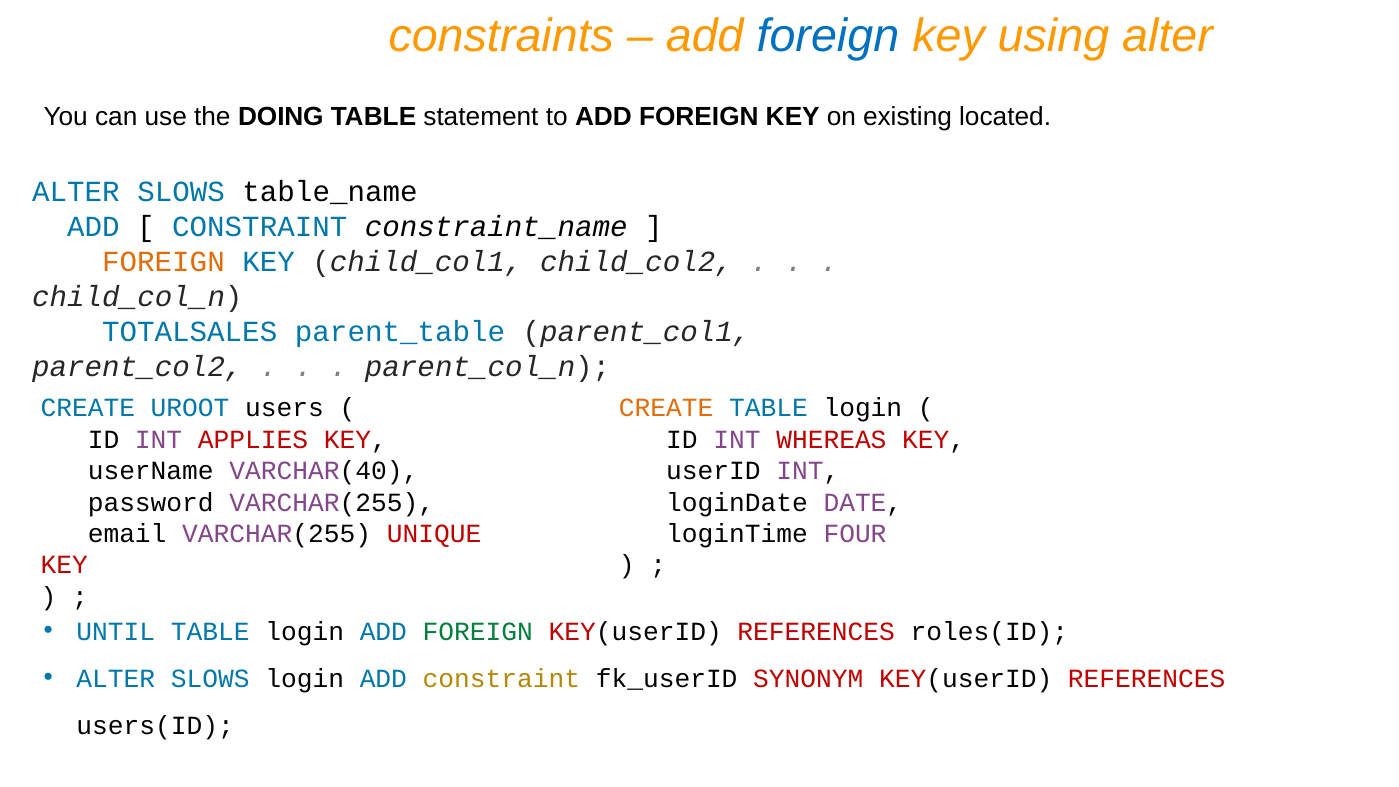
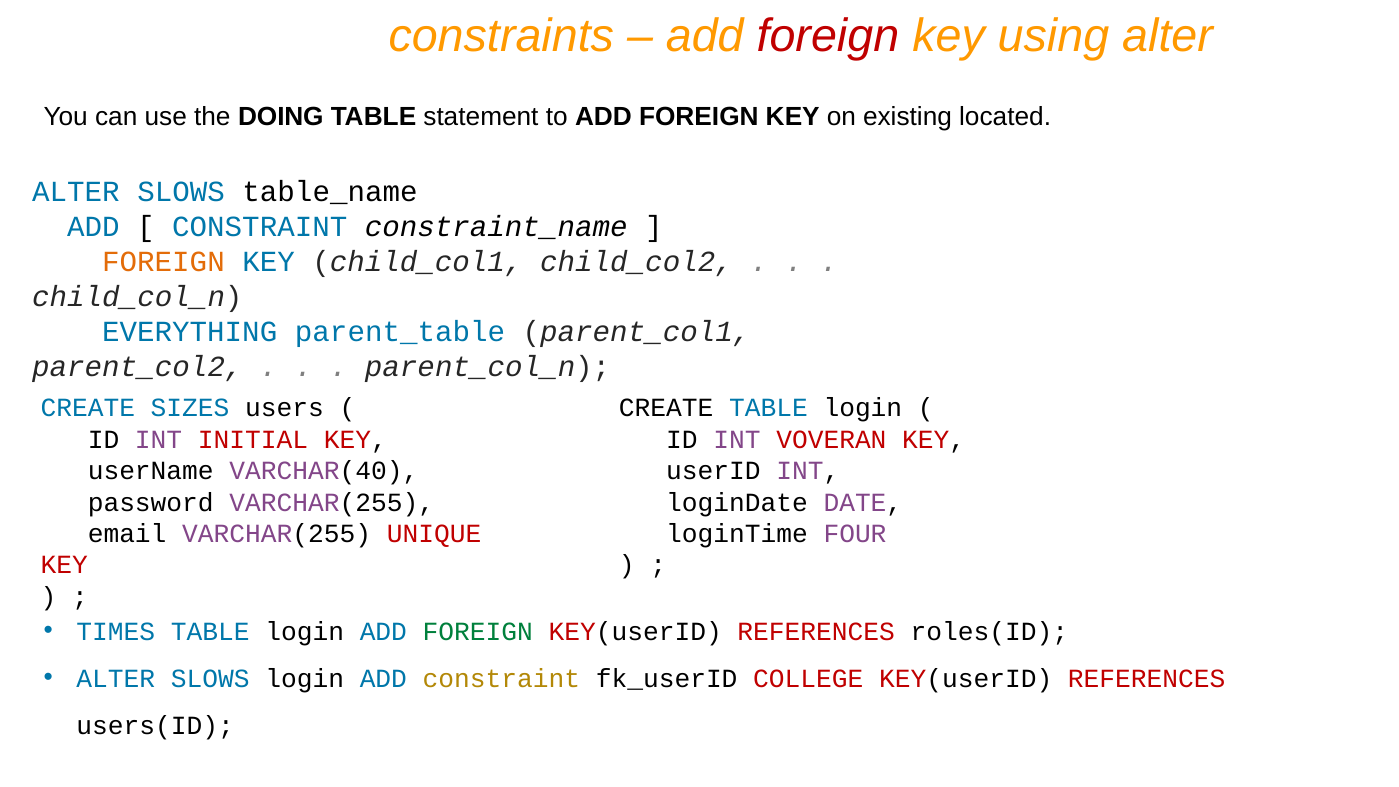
foreign at (828, 36) colour: blue -> red
TOTALSALES: TOTALSALES -> EVERYTHING
UROOT: UROOT -> SIZES
CREATE at (666, 408) colour: orange -> black
APPLIES: APPLIES -> INITIAL
WHEREAS: WHEREAS -> VOVERAN
UNTIL: UNTIL -> TIMES
SYNONYM: SYNONYM -> COLLEGE
